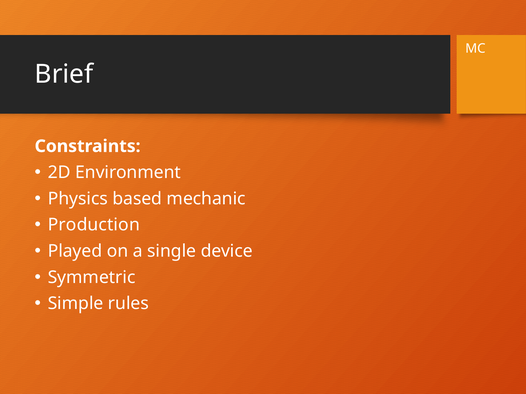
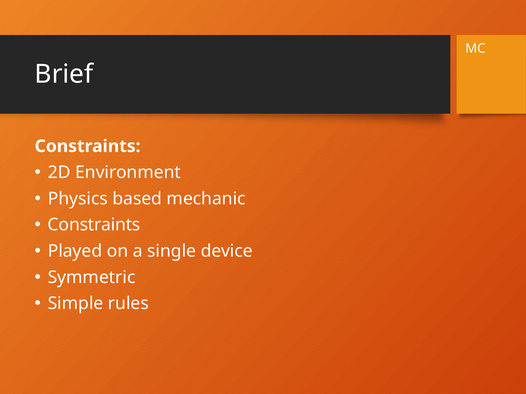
Production at (94, 225): Production -> Constraints
